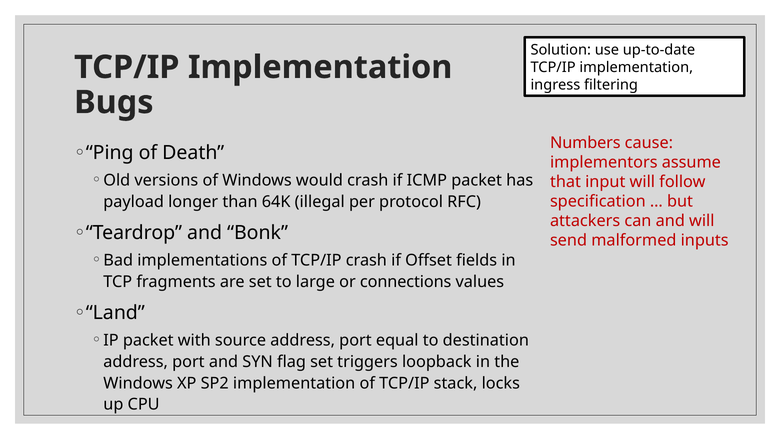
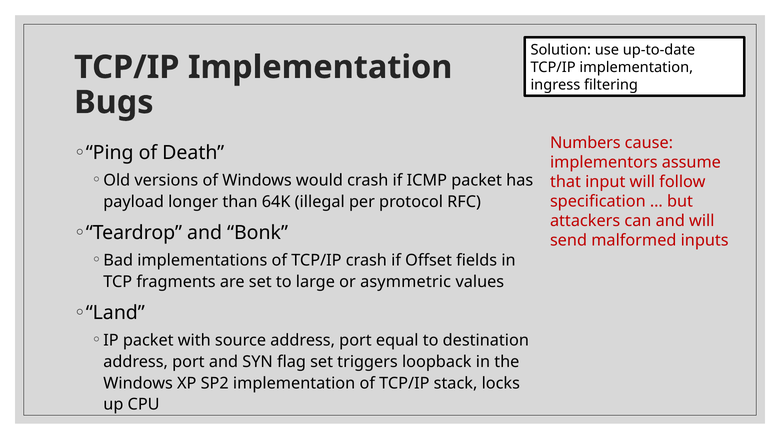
connections: connections -> asymmetric
